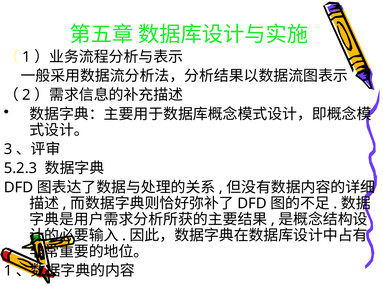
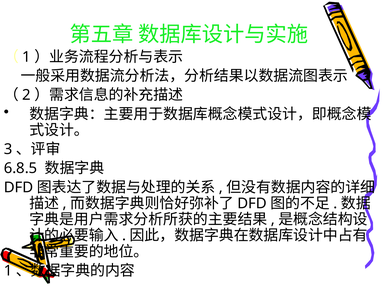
5.2.3: 5.2.3 -> 6.8.5
